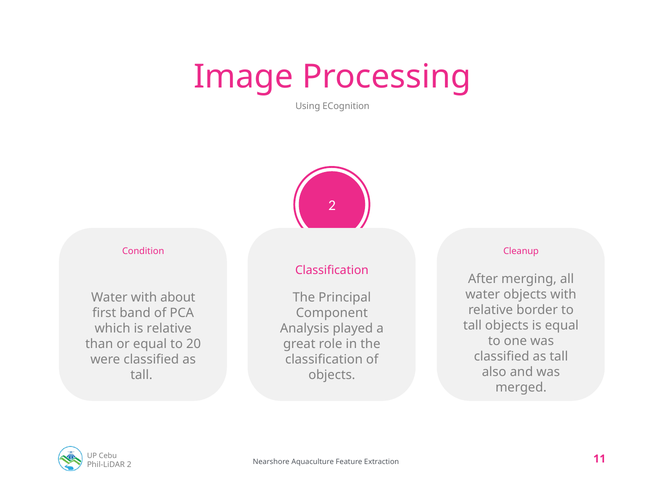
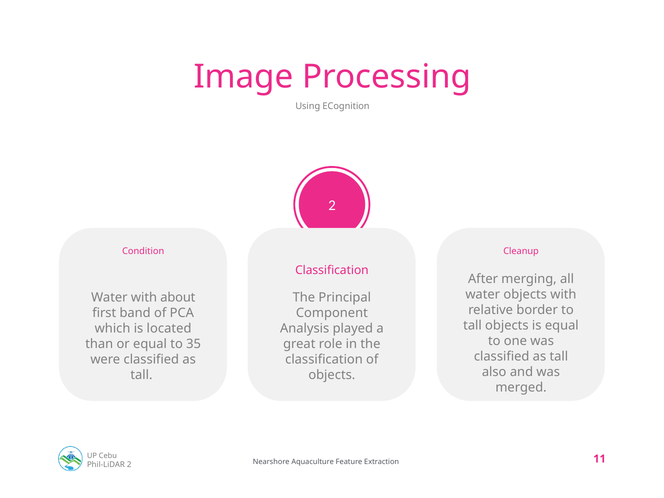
is relative: relative -> located
20: 20 -> 35
